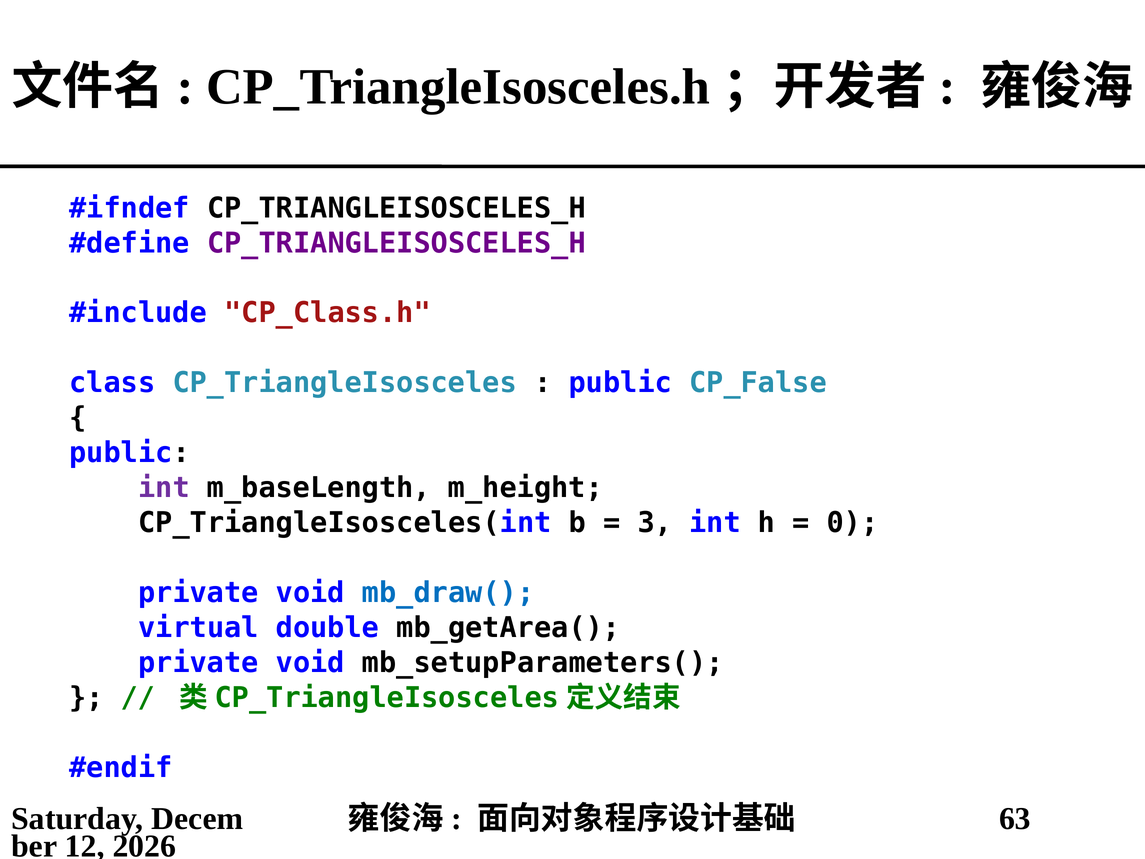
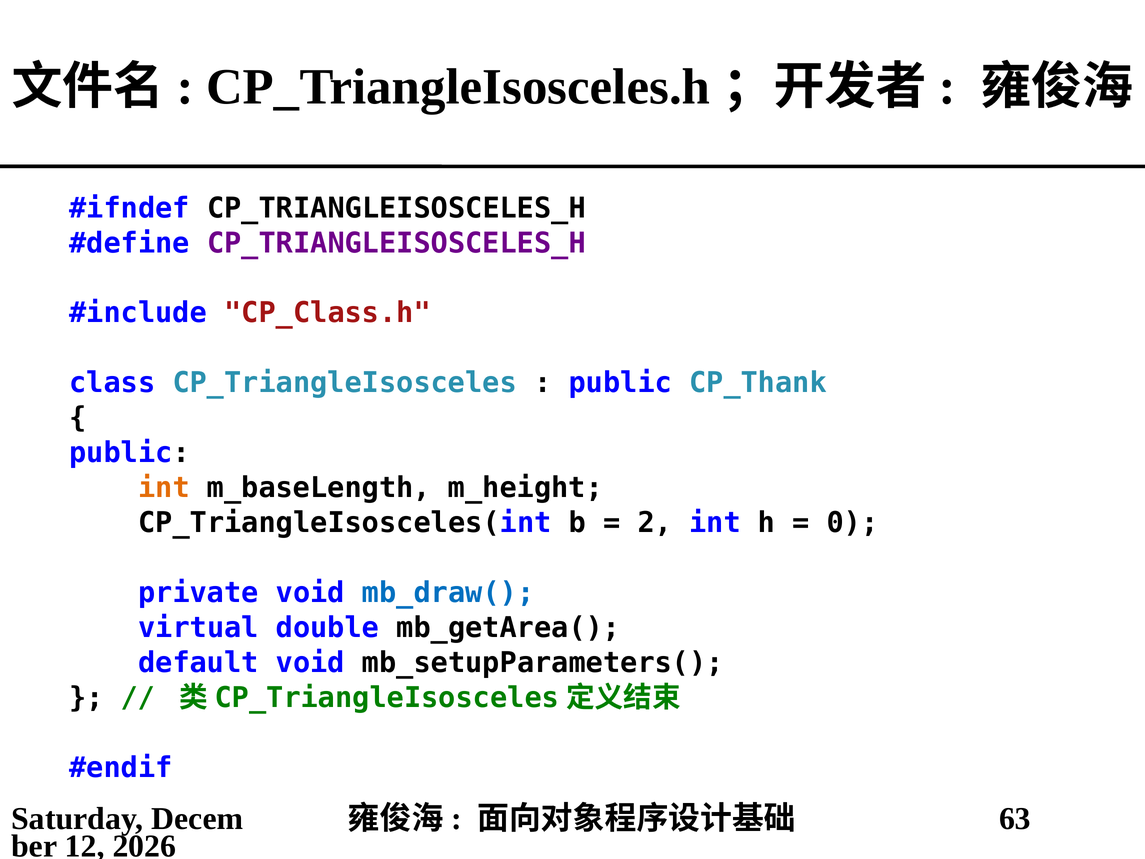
CP_False: CP_False -> CP_Thank
int at (164, 488) colour: purple -> orange
3: 3 -> 2
private at (198, 663): private -> default
